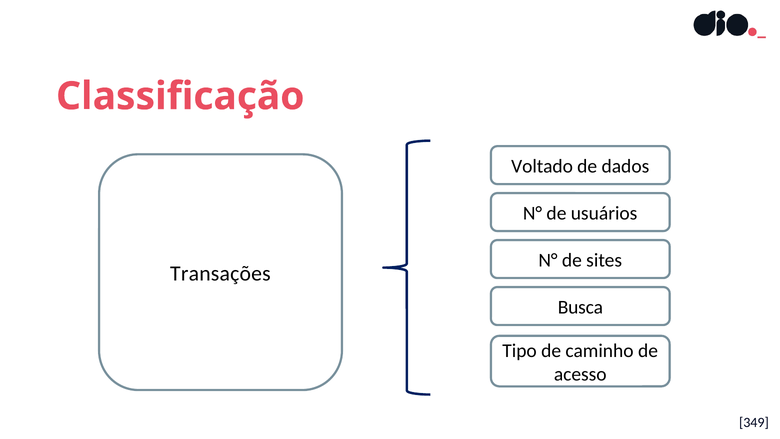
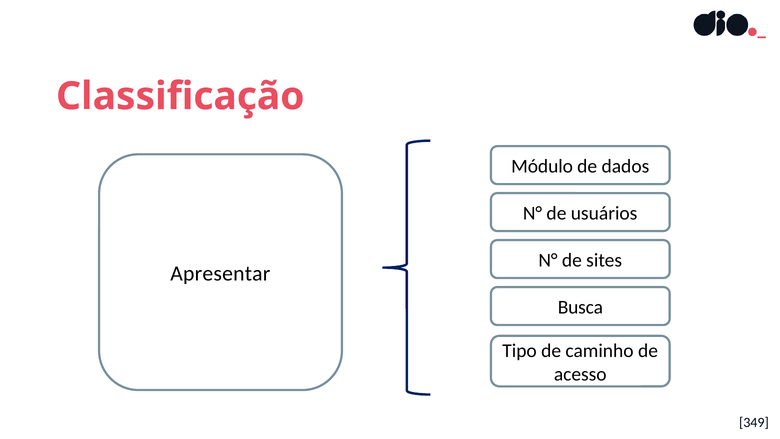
Voltado: Voltado -> Módulo
Transações: Transações -> Apresentar
